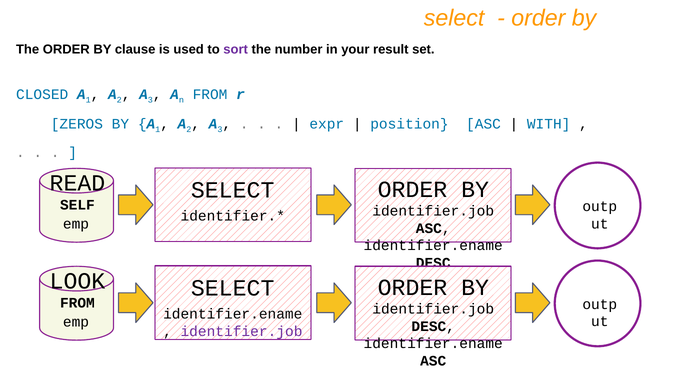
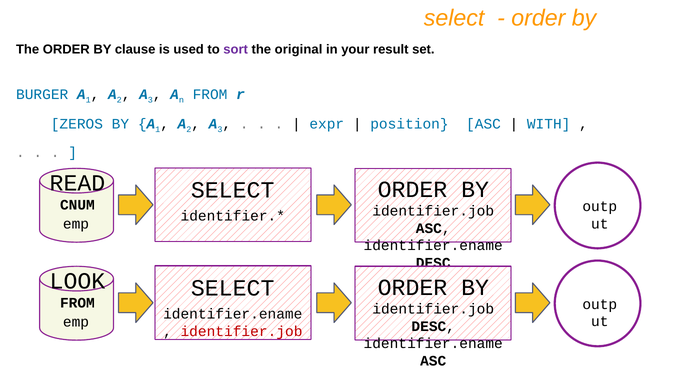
number: number -> original
CLOSED: CLOSED -> BURGER
SELF: SELF -> CNUM
identifier.job at (241, 331) colour: purple -> red
